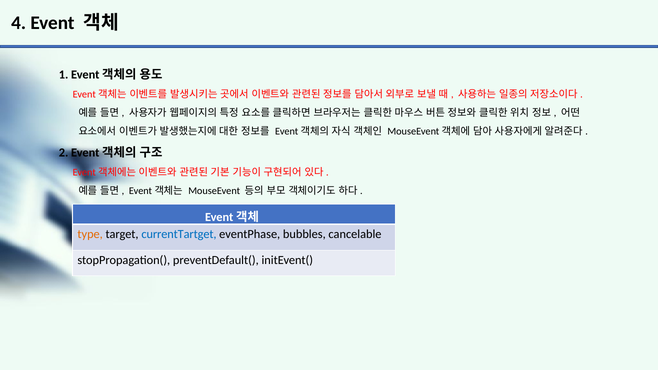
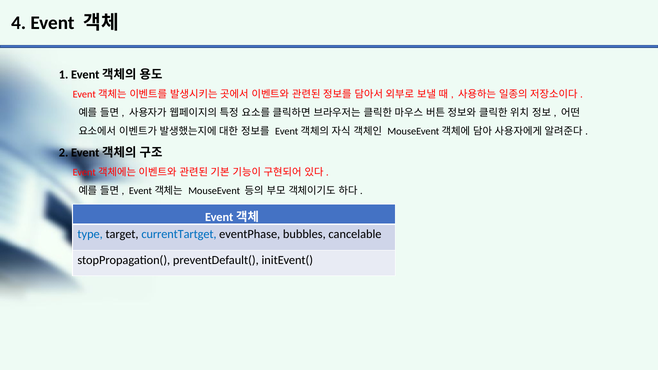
type colour: orange -> blue
